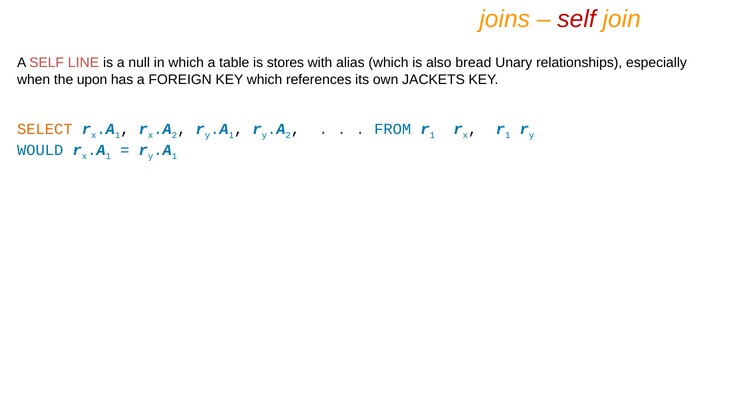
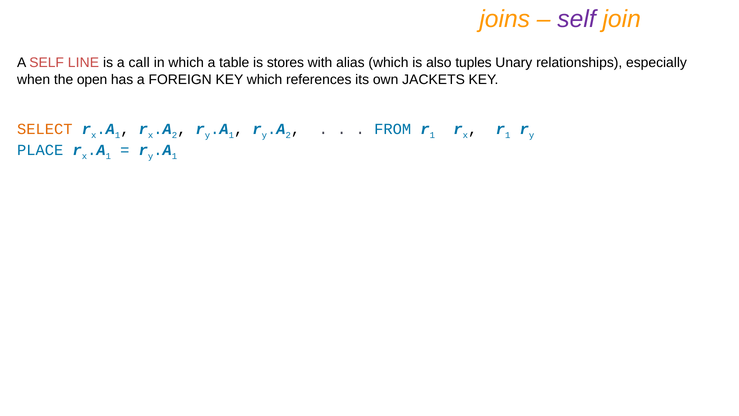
self at (577, 19) colour: red -> purple
null: null -> call
bread: bread -> tuples
upon: upon -> open
WOULD: WOULD -> PLACE
